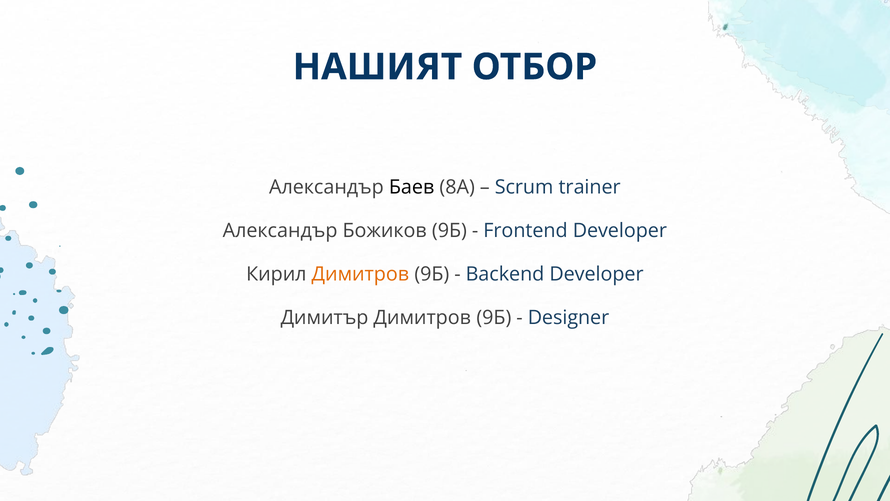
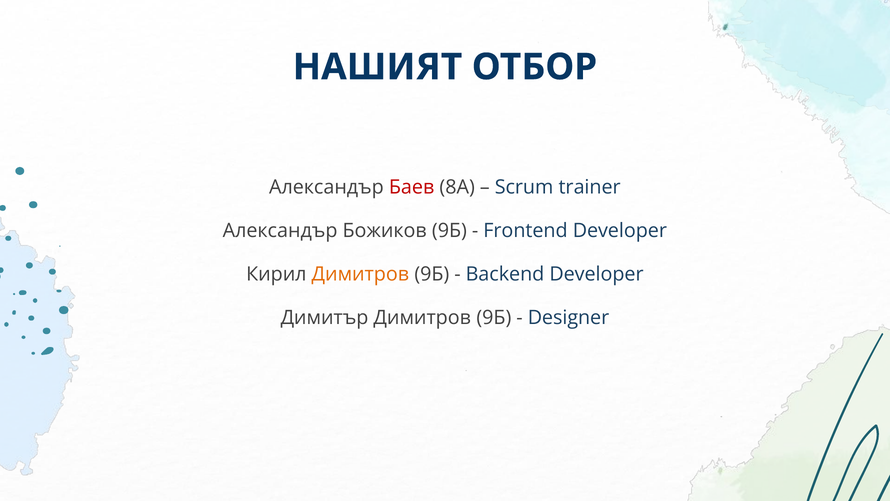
Баев colour: black -> red
